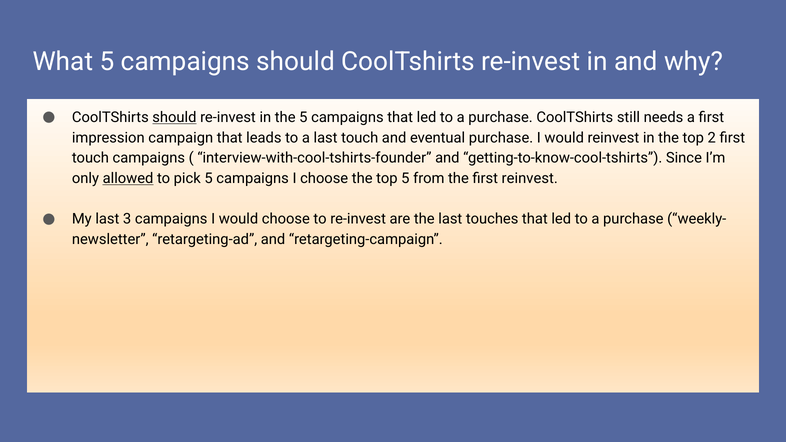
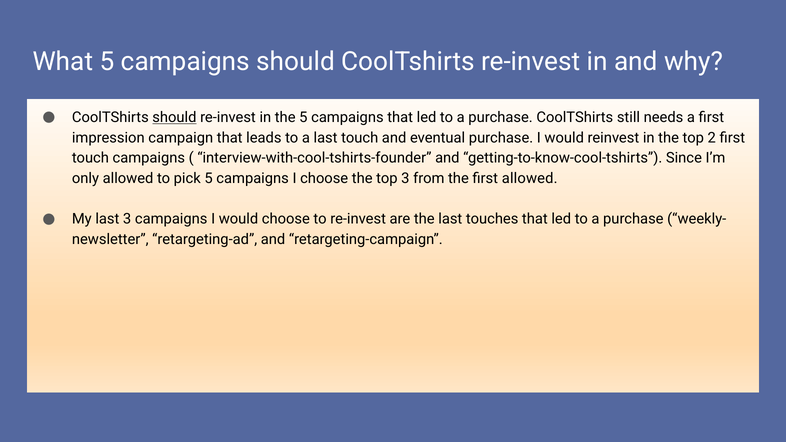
allowed at (128, 178) underline: present -> none
top 5: 5 -> 3
first reinvest: reinvest -> allowed
